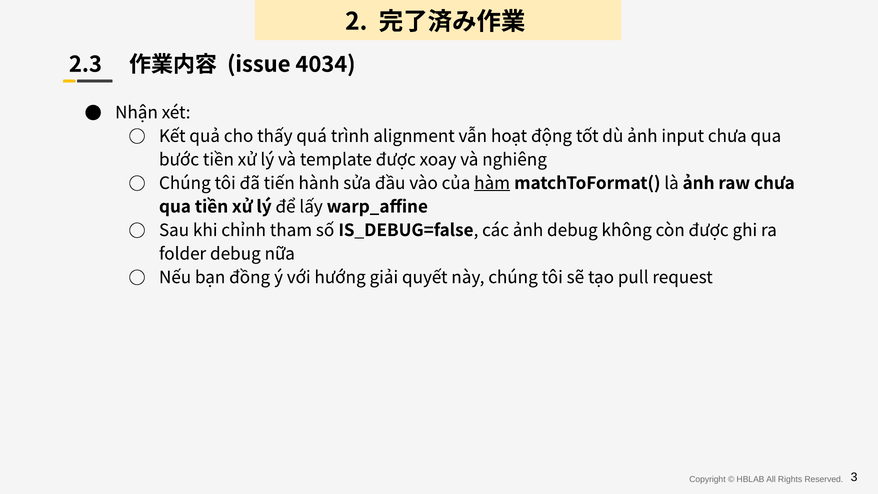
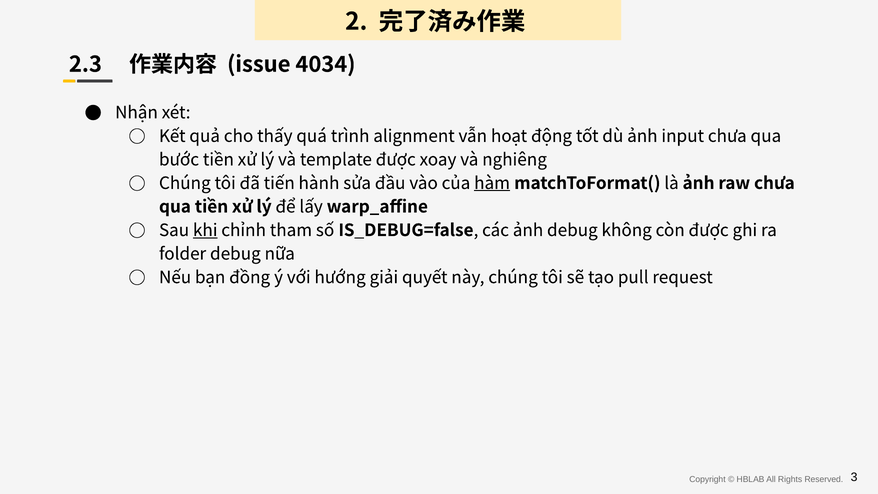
khi underline: none -> present
